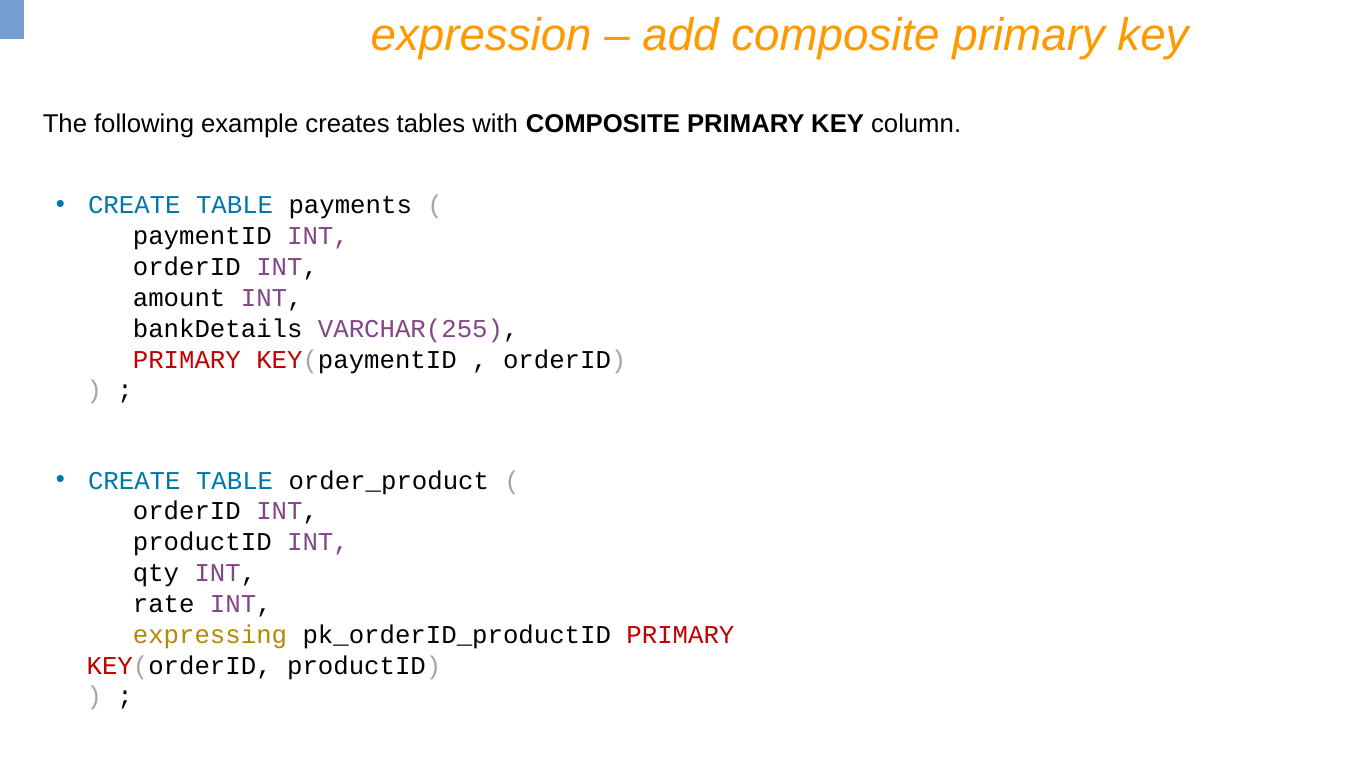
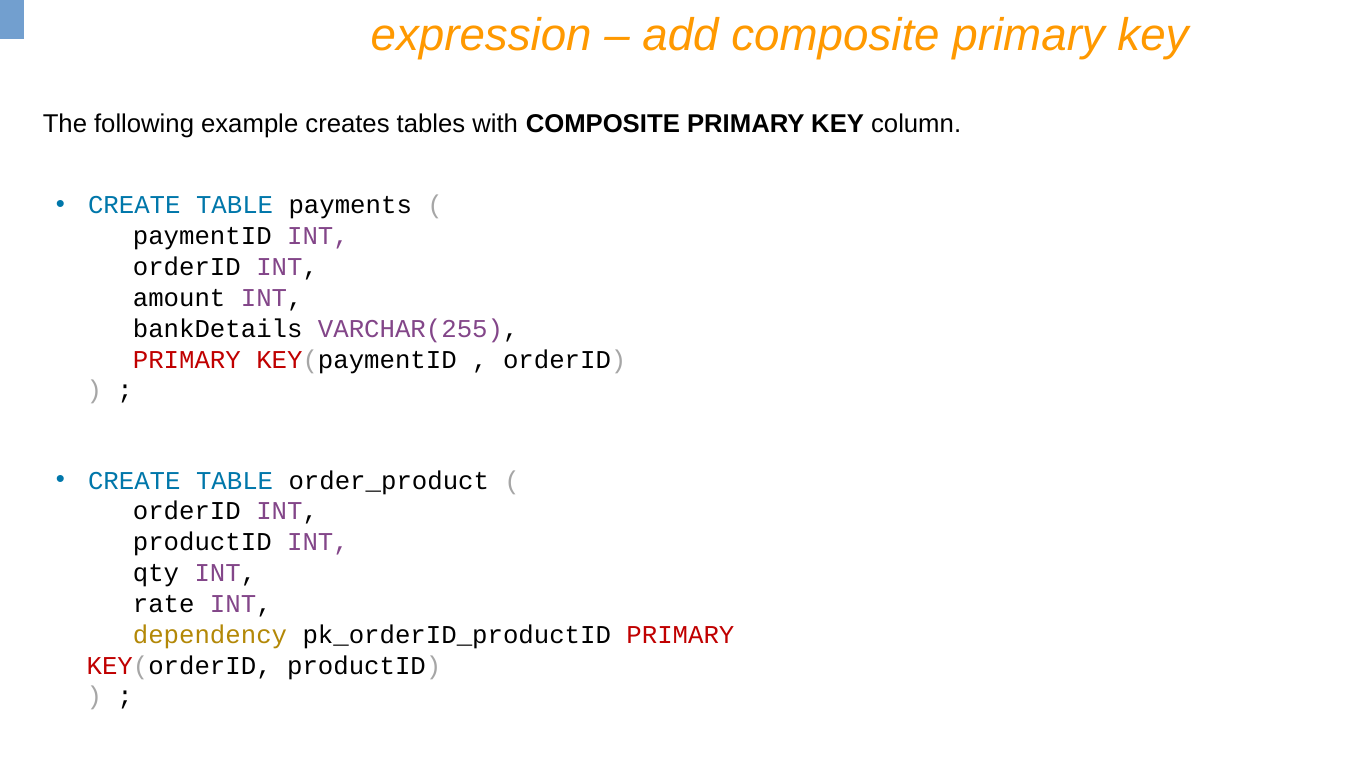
expressing: expressing -> dependency
